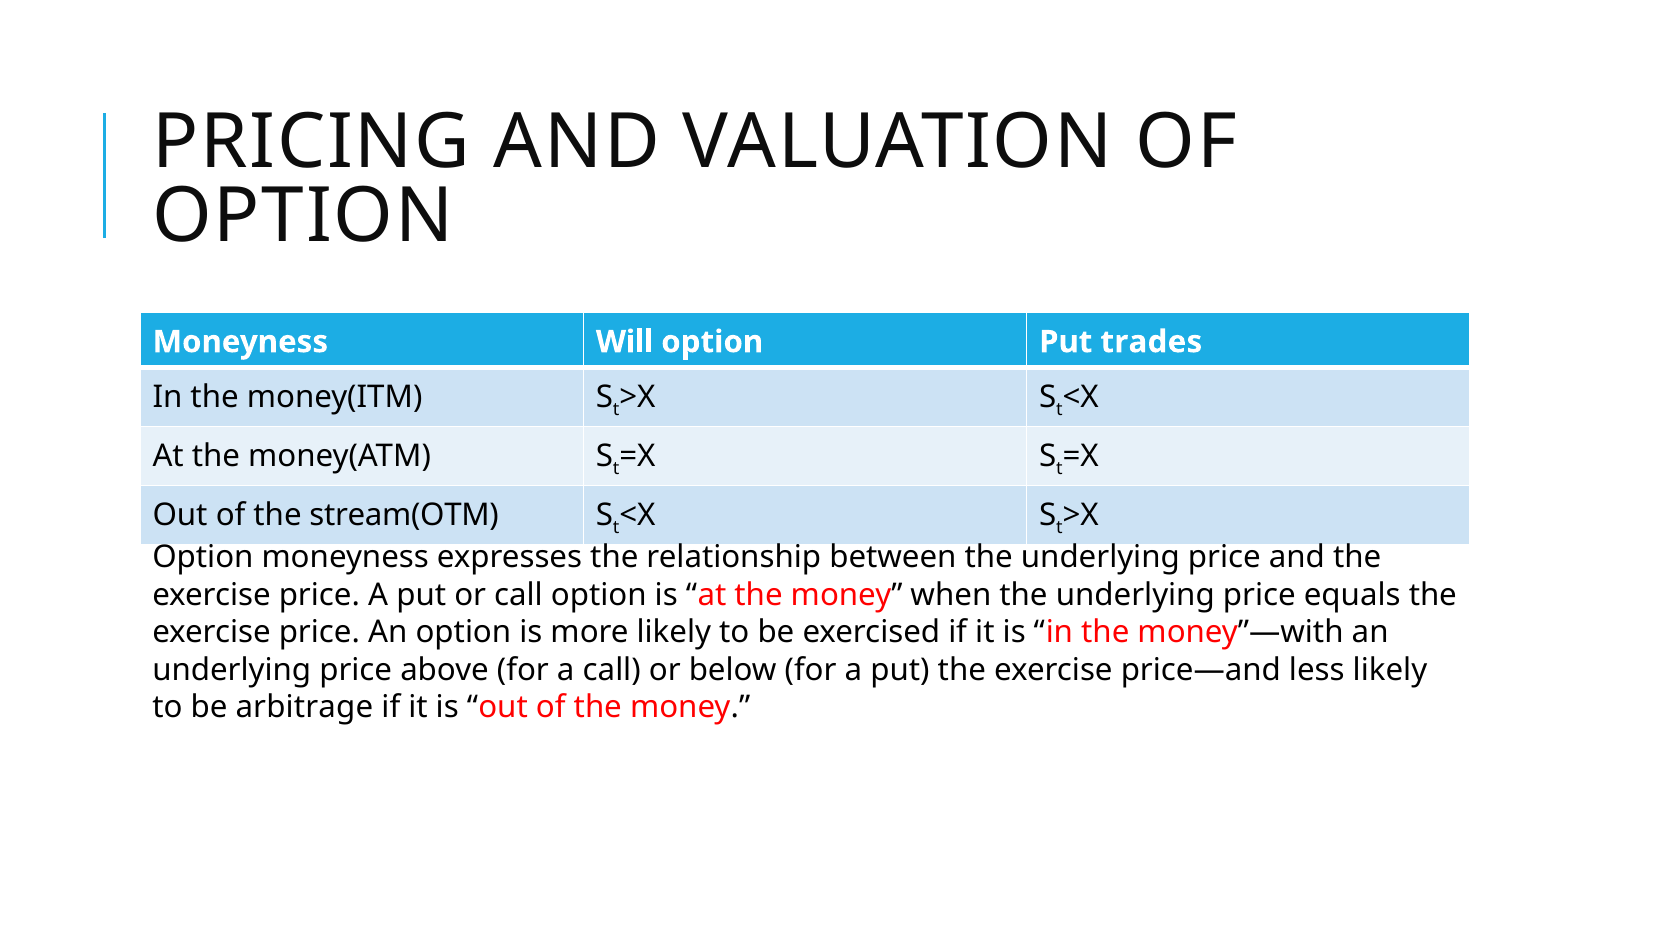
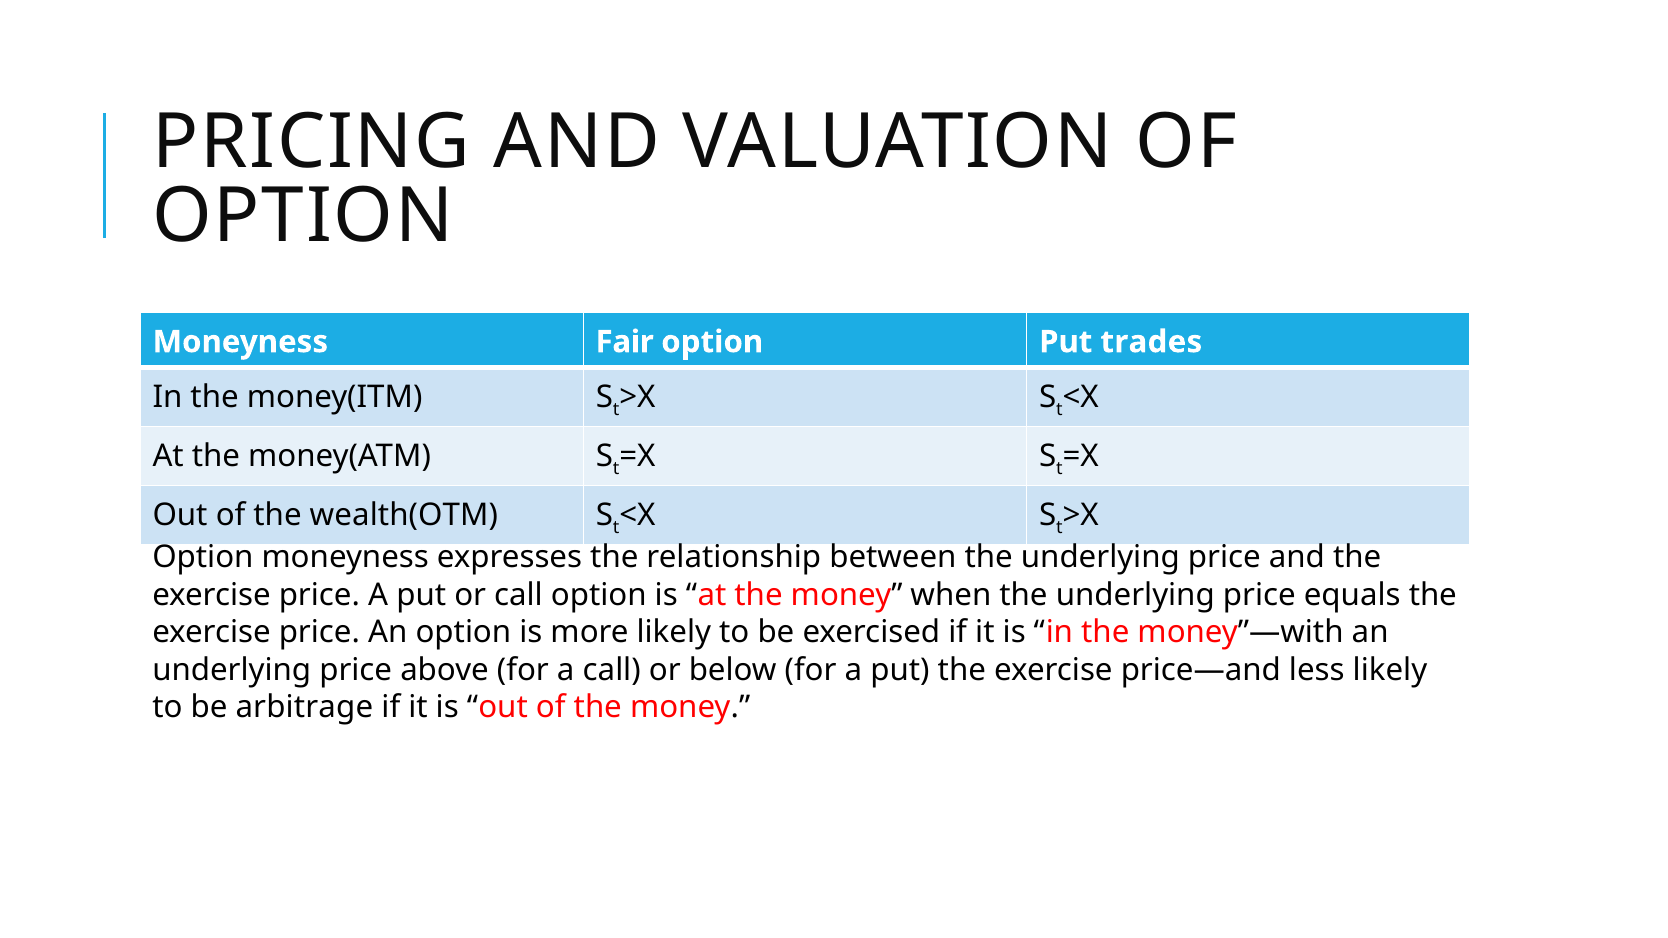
Will: Will -> Fair
stream(OTM: stream(OTM -> wealth(OTM
